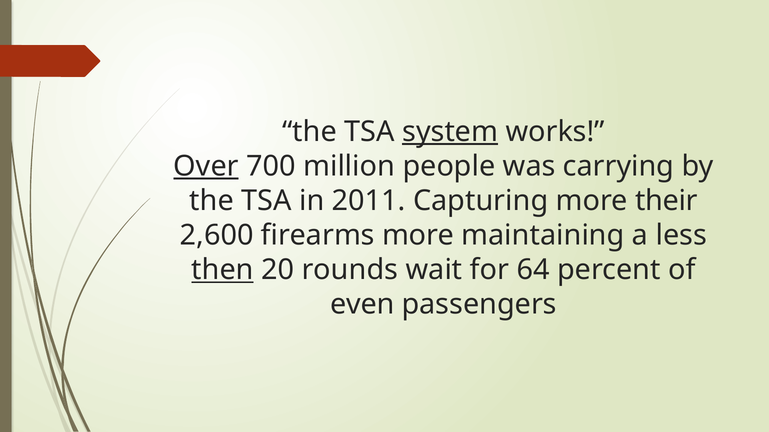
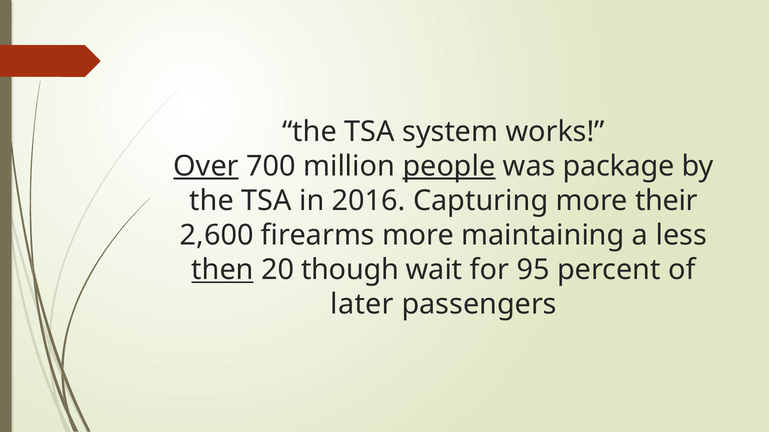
system underline: present -> none
people underline: none -> present
carrying: carrying -> package
2011: 2011 -> 2016
rounds: rounds -> though
64: 64 -> 95
even: even -> later
